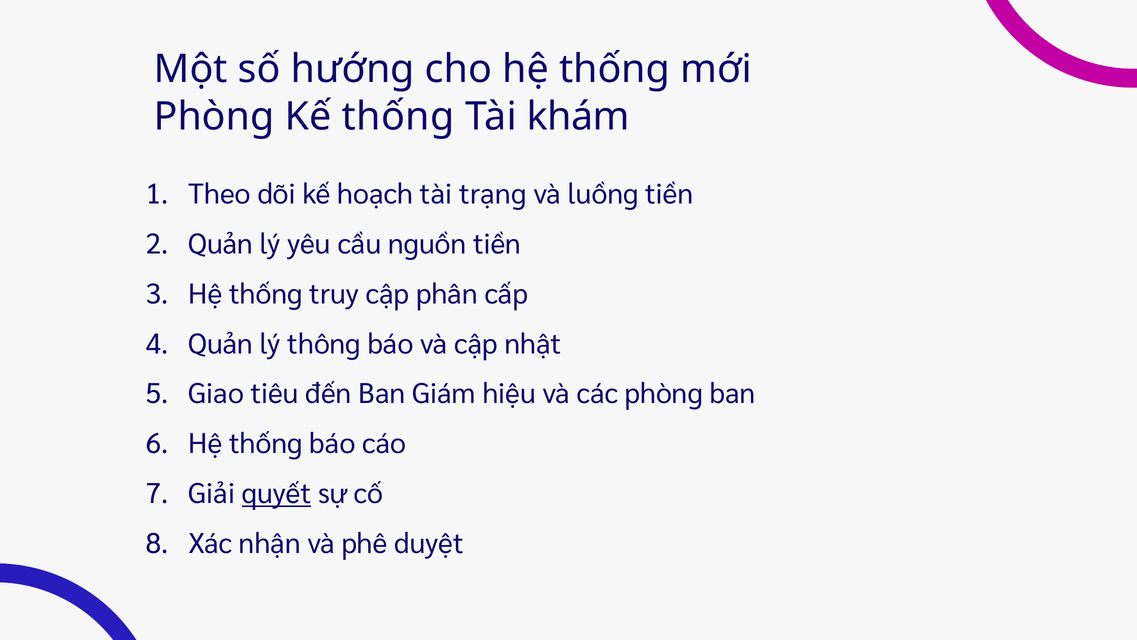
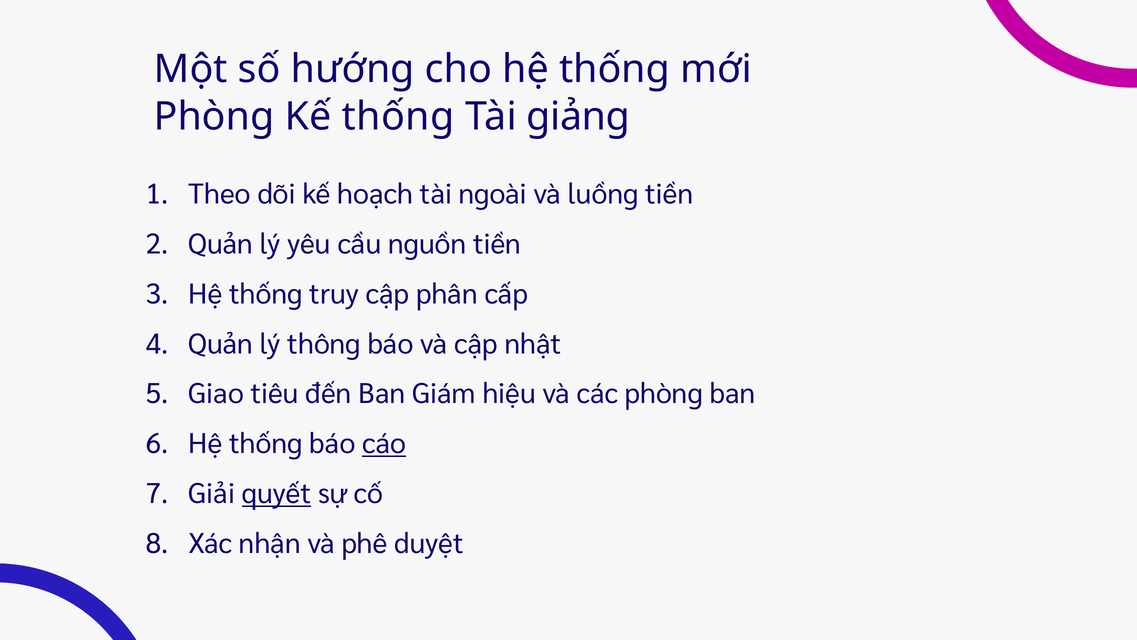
khám: khám -> giảng
trạng: trạng -> ngoài
cáo underline: none -> present
